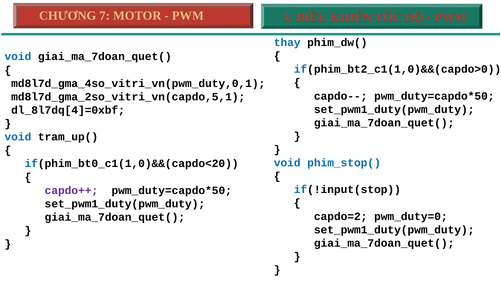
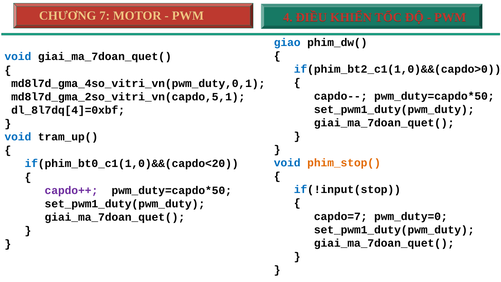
thay: thay -> giao
phim_stop( colour: blue -> orange
capdo=2: capdo=2 -> capdo=7
